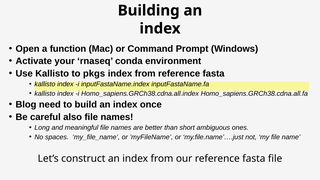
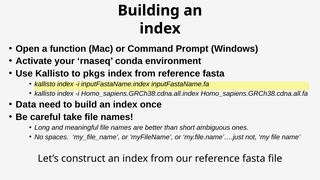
Blog: Blog -> Data
also: also -> take
